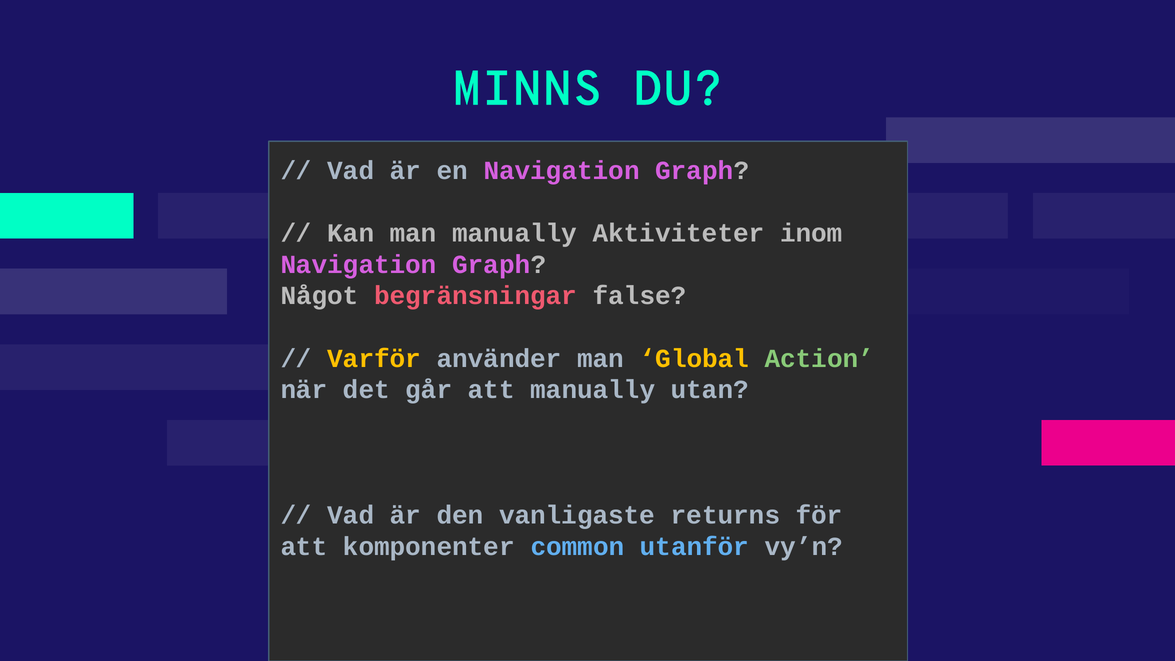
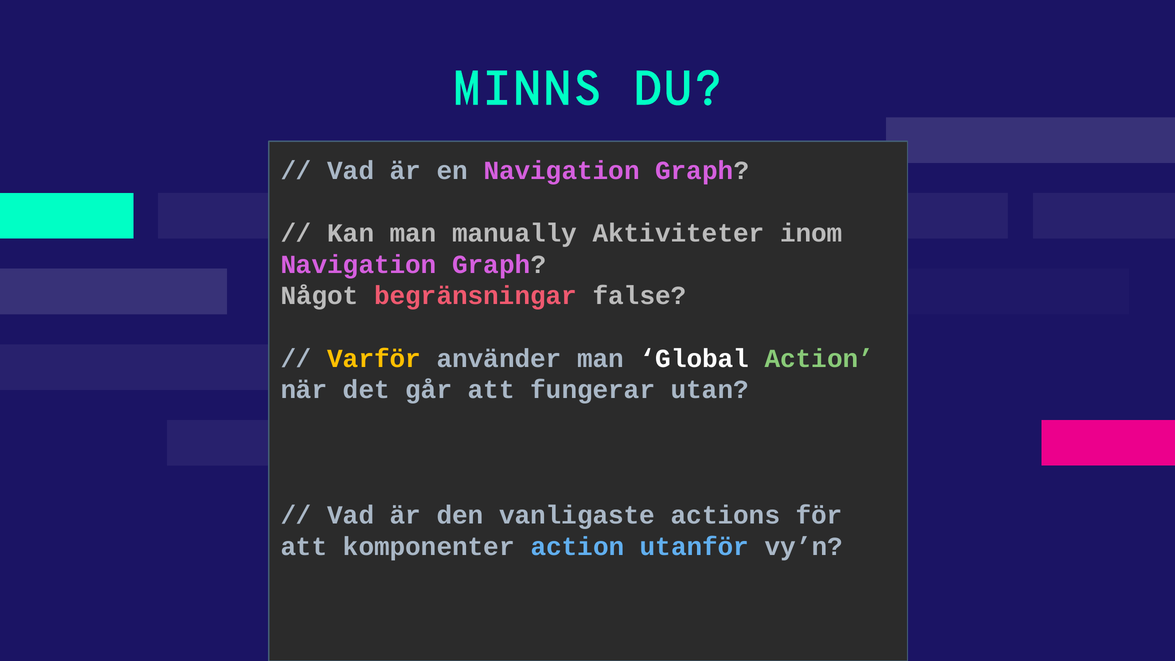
Global colour: yellow -> white
att manually: manually -> fungerar
returns: returns -> actions
komponenter common: common -> action
